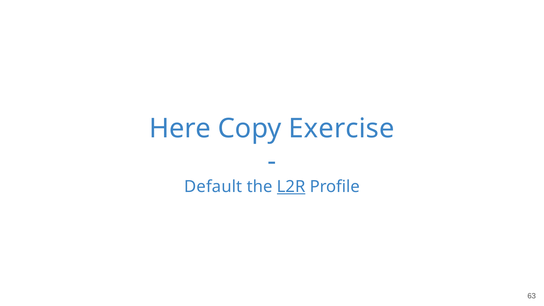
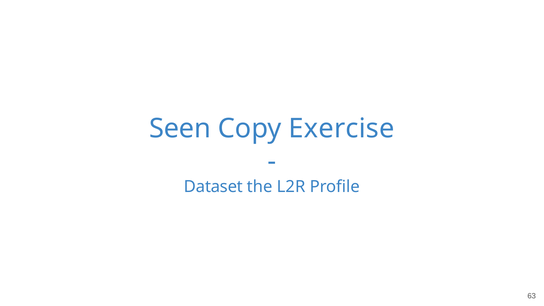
Here: Here -> Seen
Default: Default -> Dataset
L2R underline: present -> none
